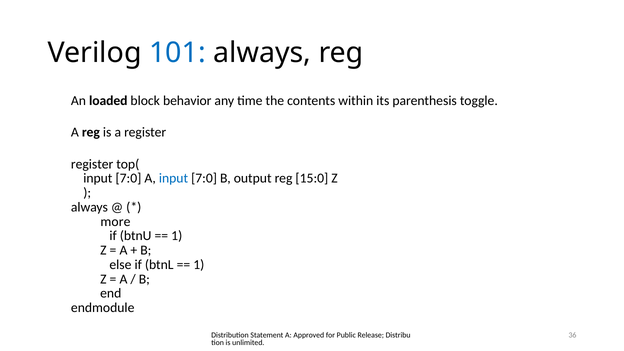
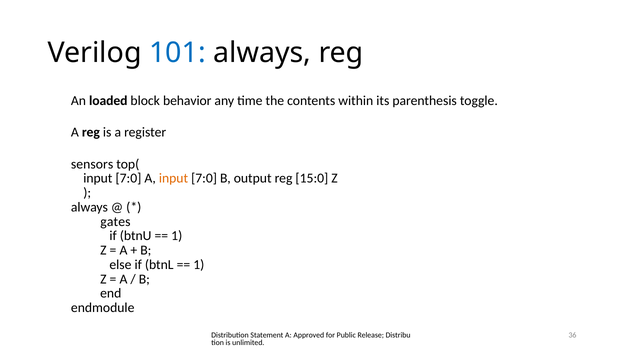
register at (92, 164): register -> sensors
input at (173, 178) colour: blue -> orange
more: more -> gates
